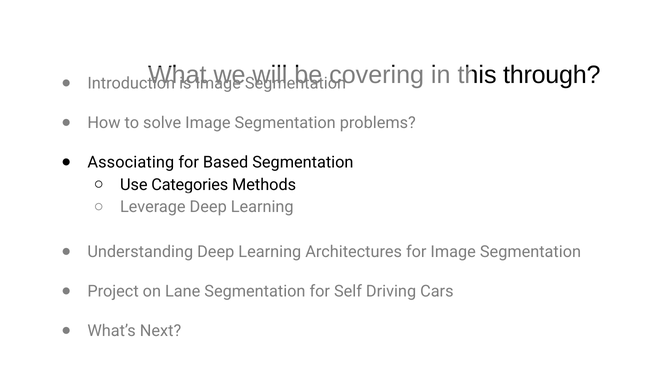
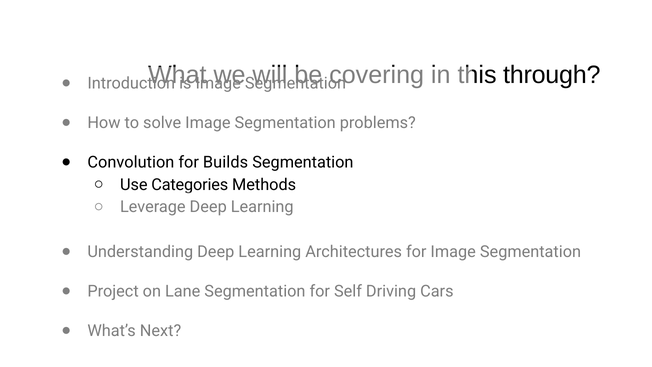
Associating: Associating -> Convolution
Based: Based -> Builds
